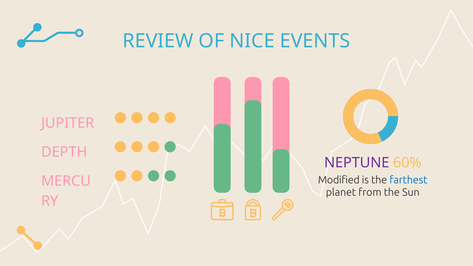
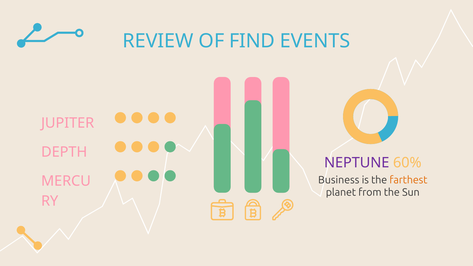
NICE: NICE -> FIND
Modified: Modified -> Business
farthest colour: blue -> orange
